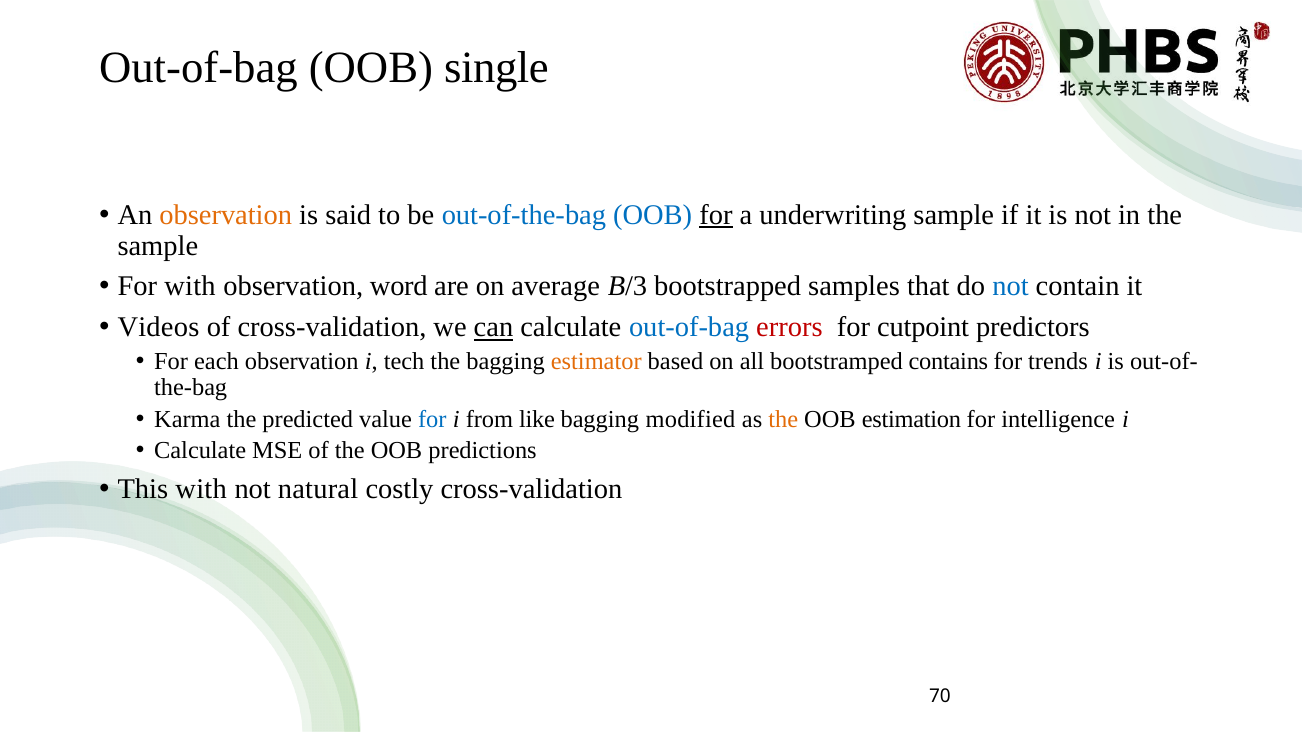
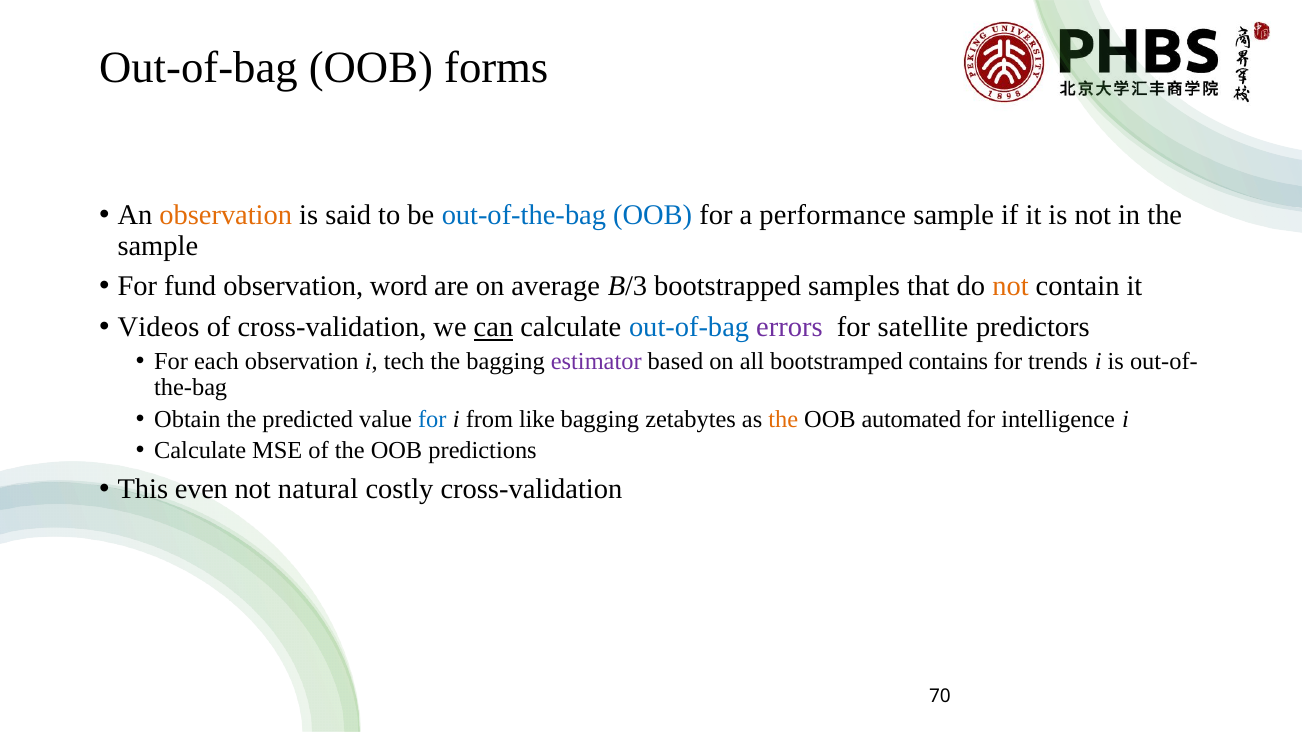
single: single -> forms
for at (716, 215) underline: present -> none
underwriting: underwriting -> performance
For with: with -> fund
not at (1011, 287) colour: blue -> orange
errors colour: red -> purple
cutpoint: cutpoint -> satellite
estimator colour: orange -> purple
Karma: Karma -> Obtain
modified: modified -> zetabytes
estimation: estimation -> automated
This with: with -> even
